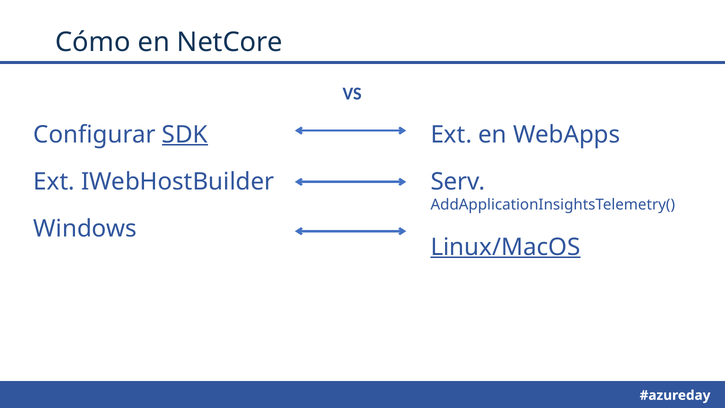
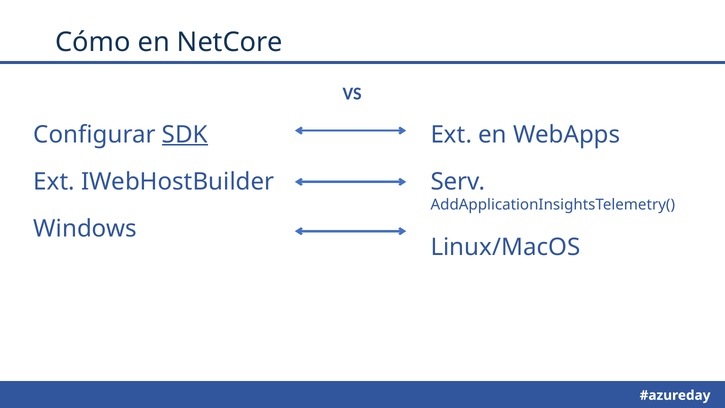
Linux/MacOS underline: present -> none
